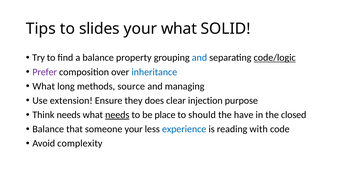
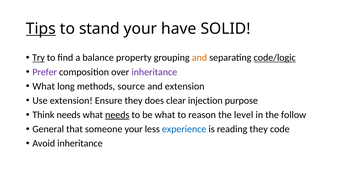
Tips underline: none -> present
slides: slides -> stand
your what: what -> have
Try underline: none -> present
and at (199, 58) colour: blue -> orange
inheritance at (154, 72) colour: blue -> purple
and managing: managing -> extension
be place: place -> what
should: should -> reason
have: have -> level
closed: closed -> follow
Balance at (48, 129): Balance -> General
reading with: with -> they
Avoid complexity: complexity -> inheritance
